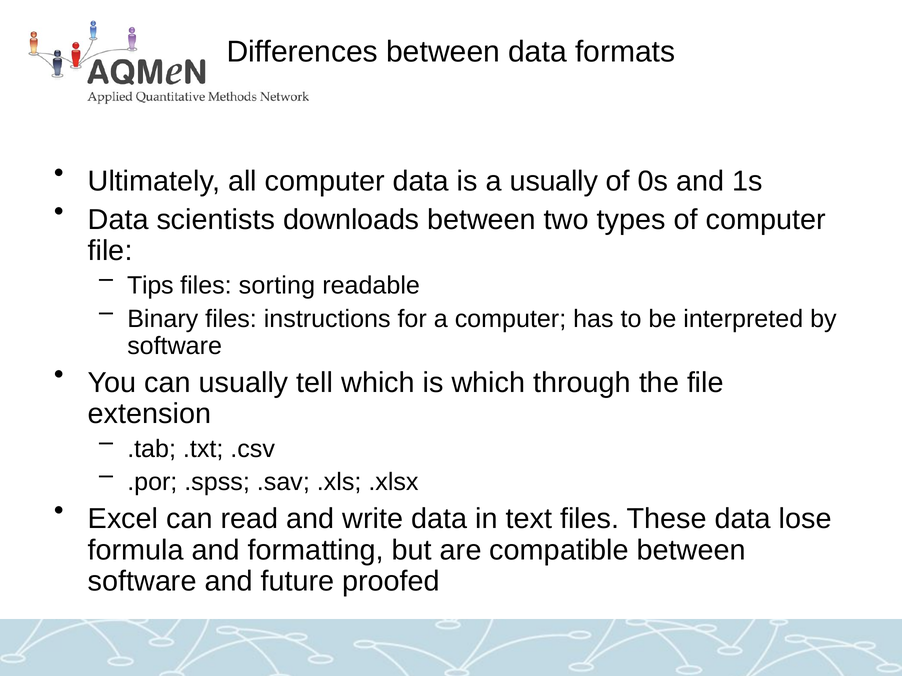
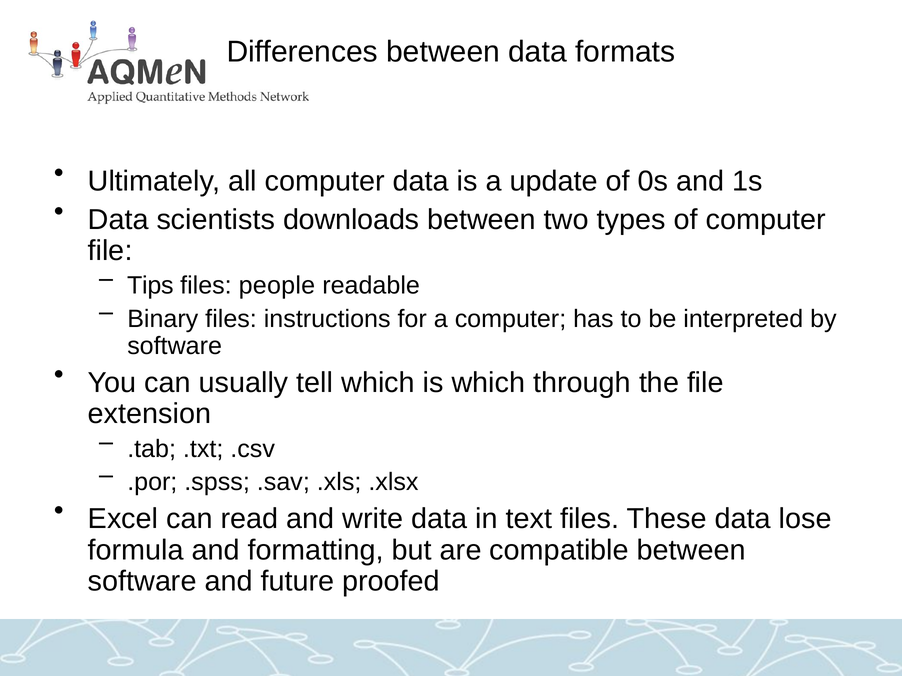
a usually: usually -> update
sorting: sorting -> people
